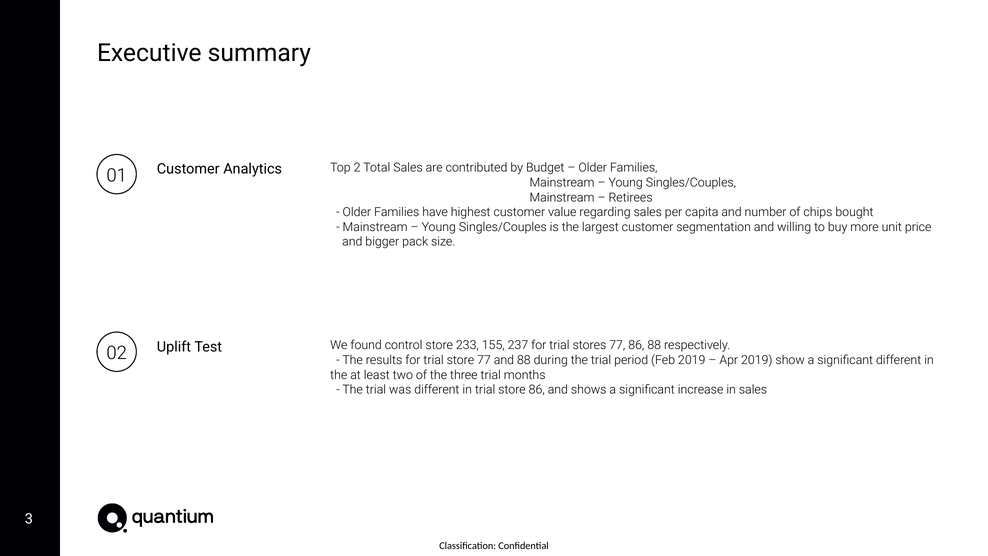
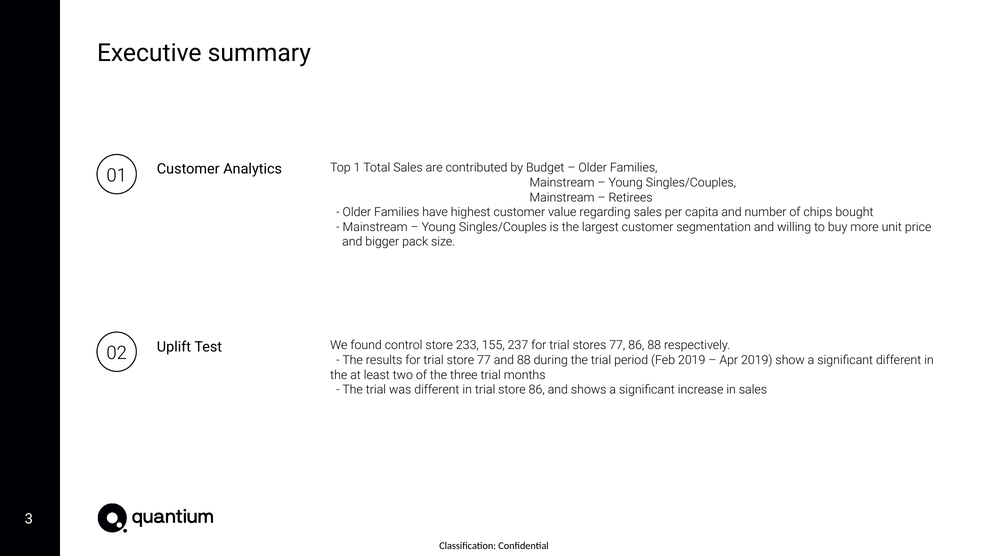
2: 2 -> 1
